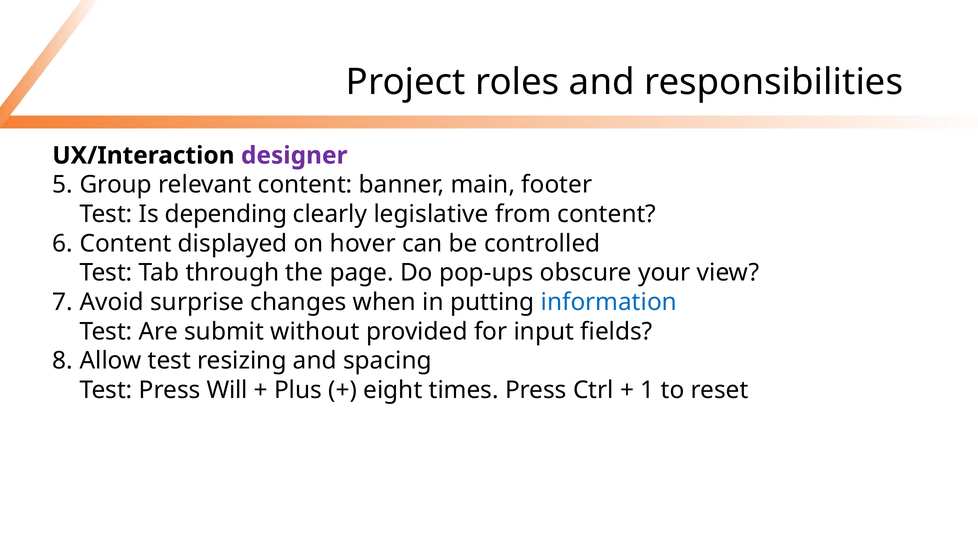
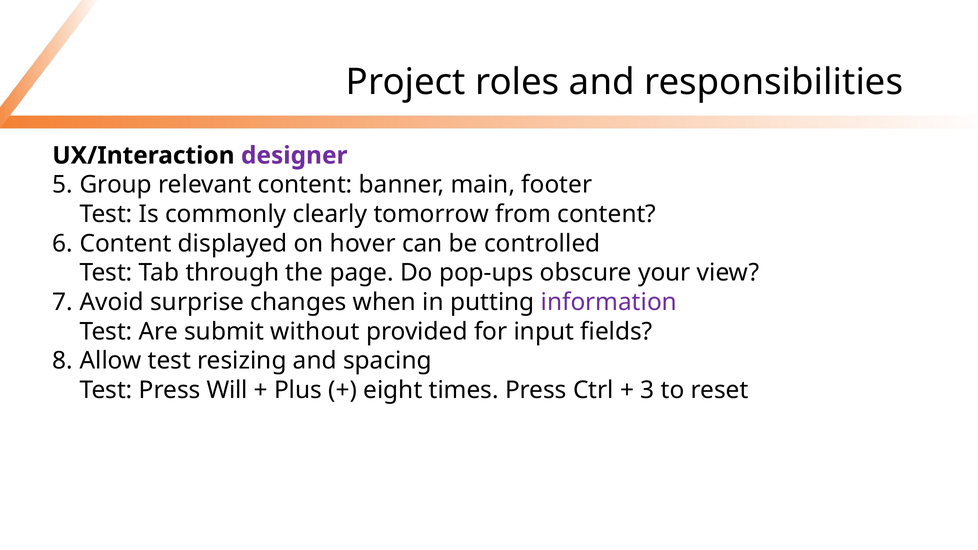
depending: depending -> commonly
legislative: legislative -> tomorrow
information colour: blue -> purple
1: 1 -> 3
